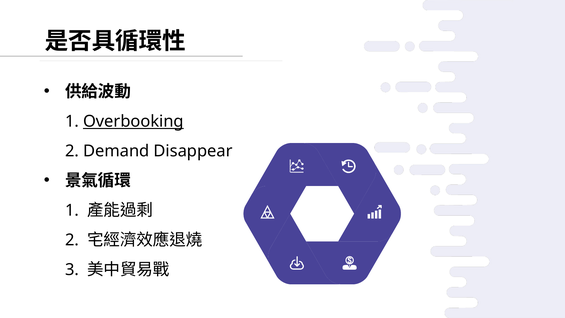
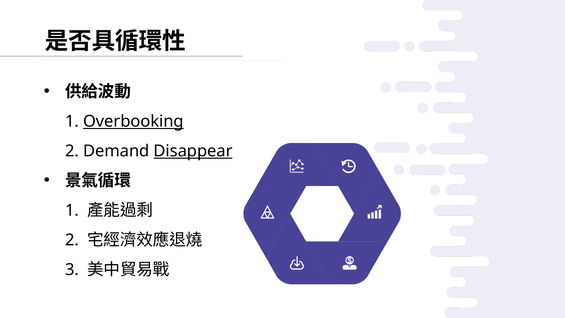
Disappear underline: none -> present
